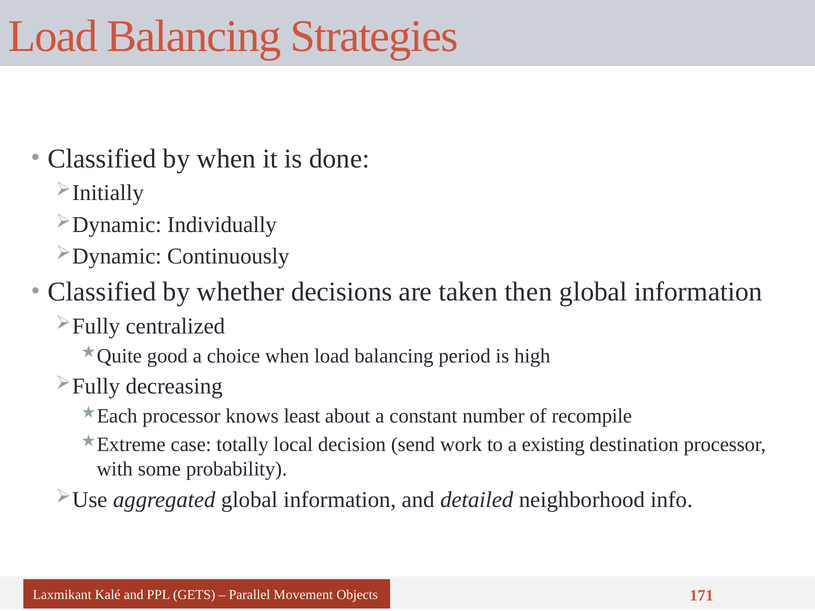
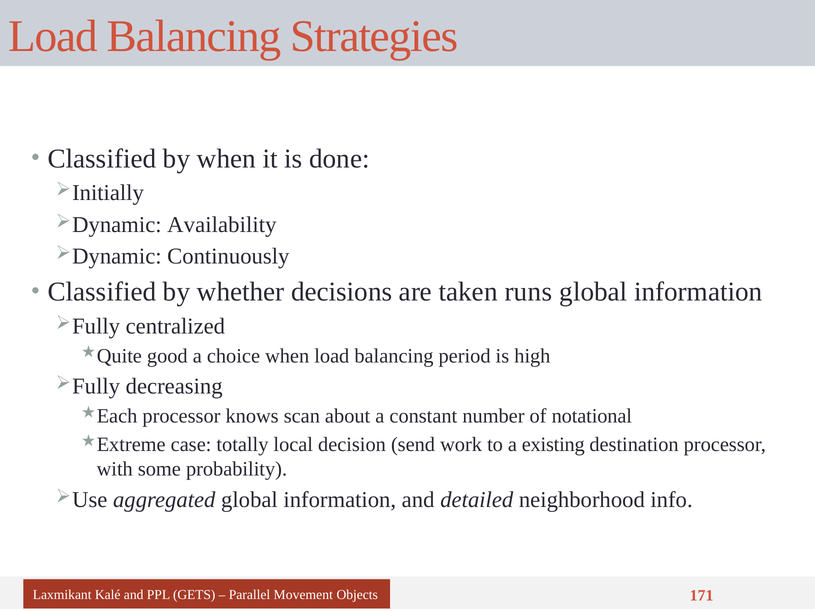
Individually: Individually -> Availability
then: then -> runs
least: least -> scan
recompile: recompile -> notational
